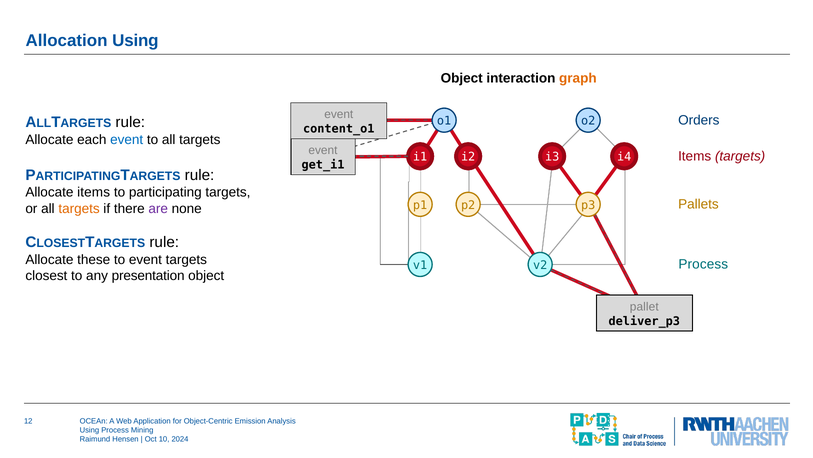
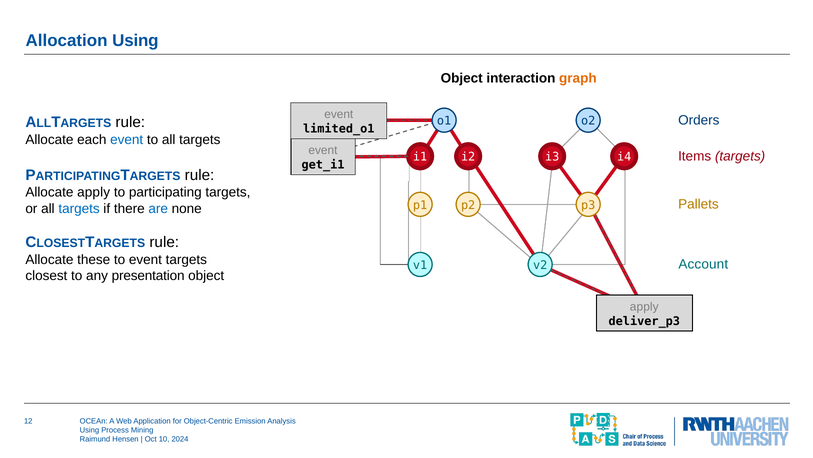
content_o1: content_o1 -> limited_o1
Allocate items: items -> apply
targets at (79, 208) colour: orange -> blue
are colour: purple -> blue
Process at (703, 264): Process -> Account
pallet at (644, 306): pallet -> apply
